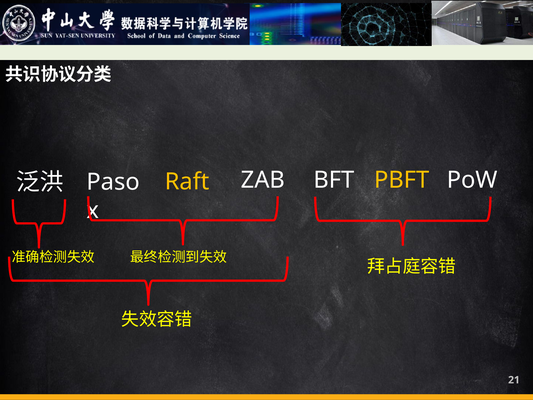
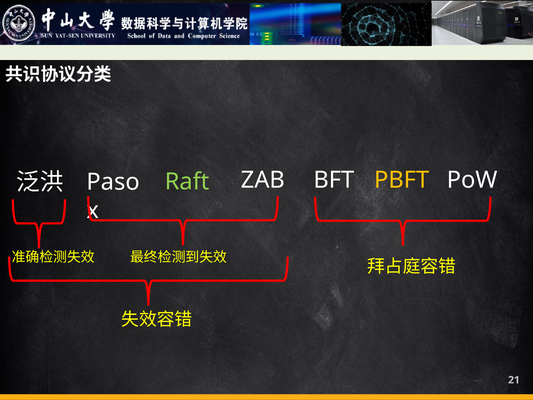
Raft colour: yellow -> light green
